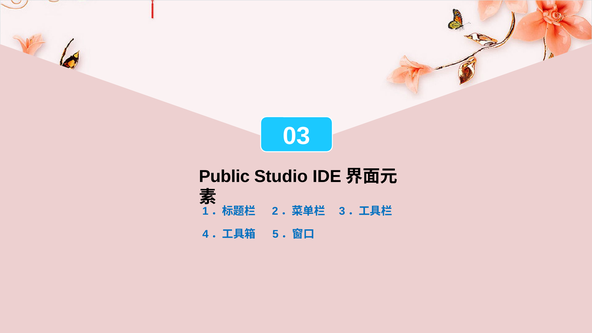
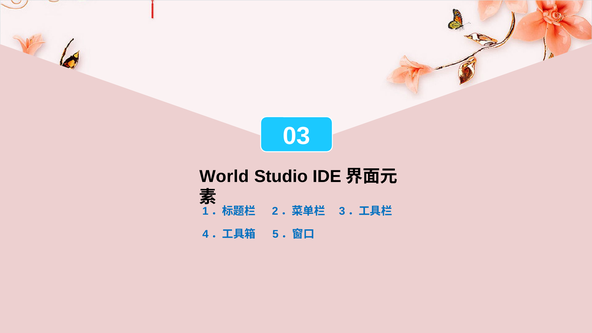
Public: Public -> World
